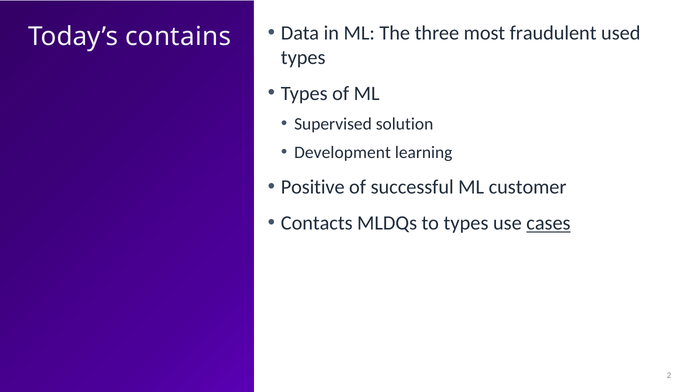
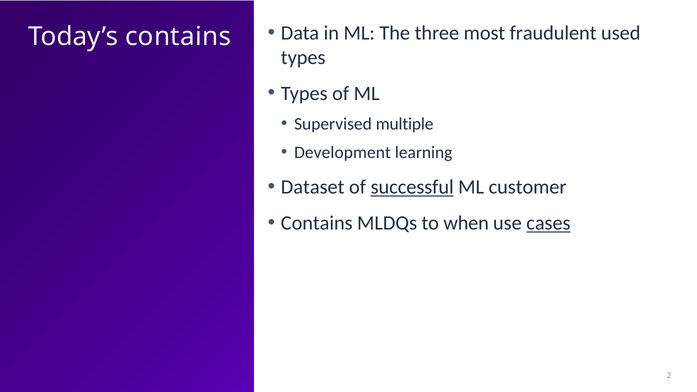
solution: solution -> multiple
Positive: Positive -> Dataset
successful underline: none -> present
Contacts at (317, 223): Contacts -> Contains
to types: types -> when
